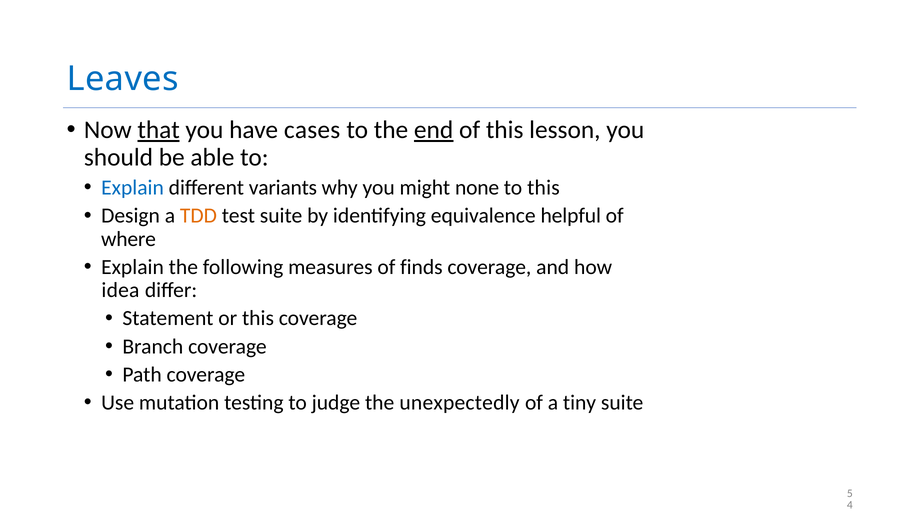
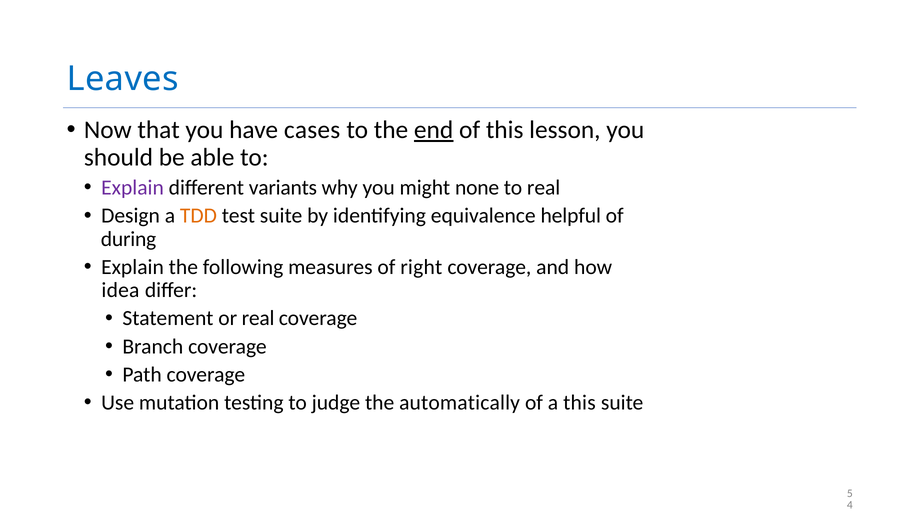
that underline: present -> none
Explain at (133, 188) colour: blue -> purple
to this: this -> real
where: where -> during
finds: finds -> right
or this: this -> real
unexpectedly: unexpectedly -> automatically
a tiny: tiny -> this
